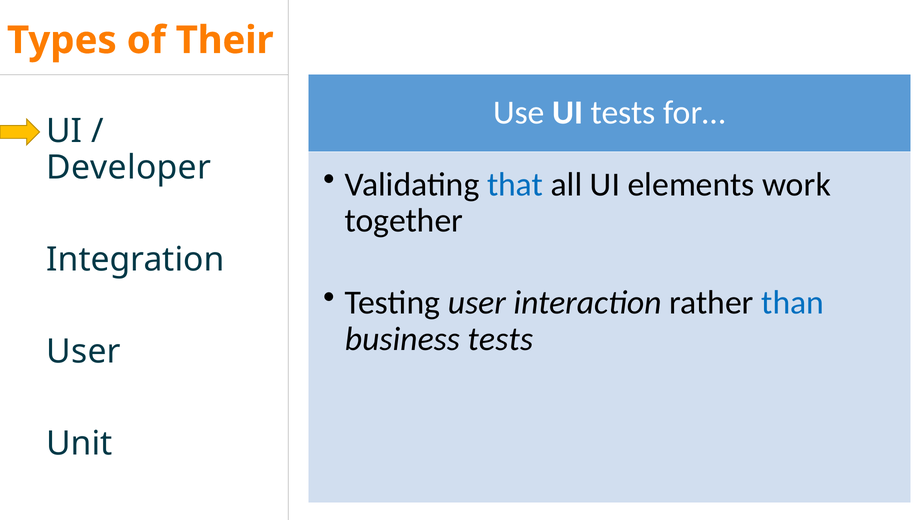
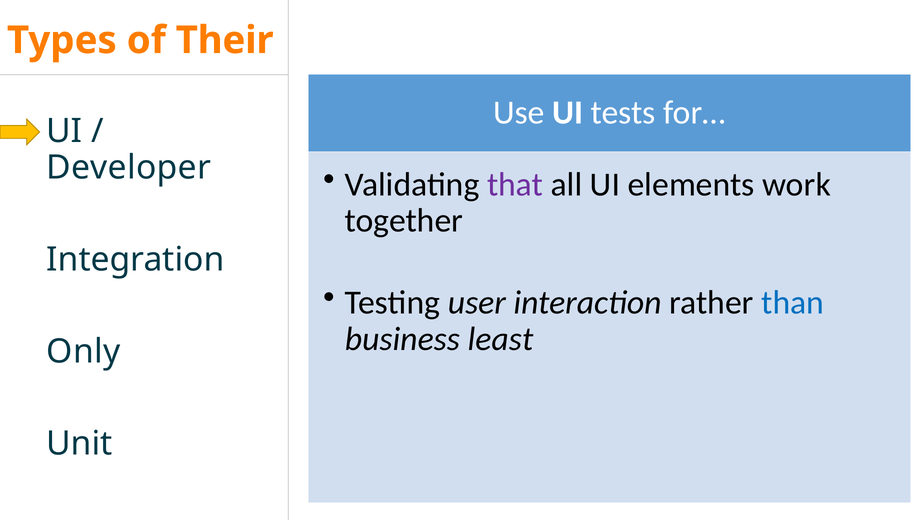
that colour: blue -> purple
business tests: tests -> least
User at (83, 351): User -> Only
